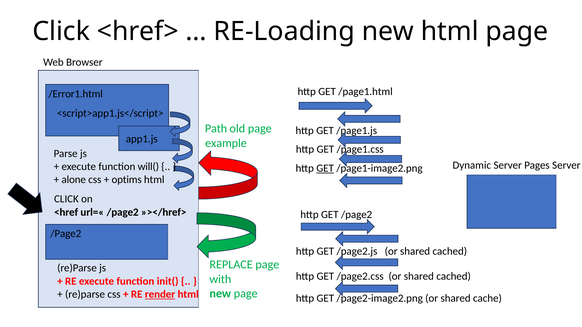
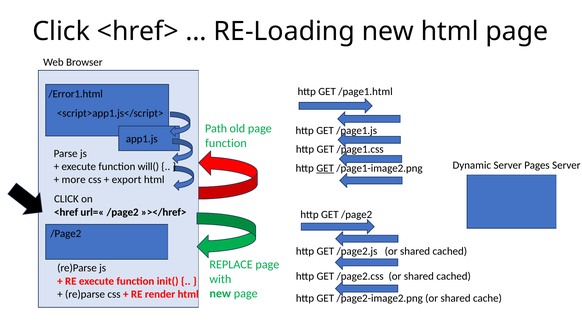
example at (226, 143): example -> function
alone: alone -> more
optims: optims -> export
render underline: present -> none
